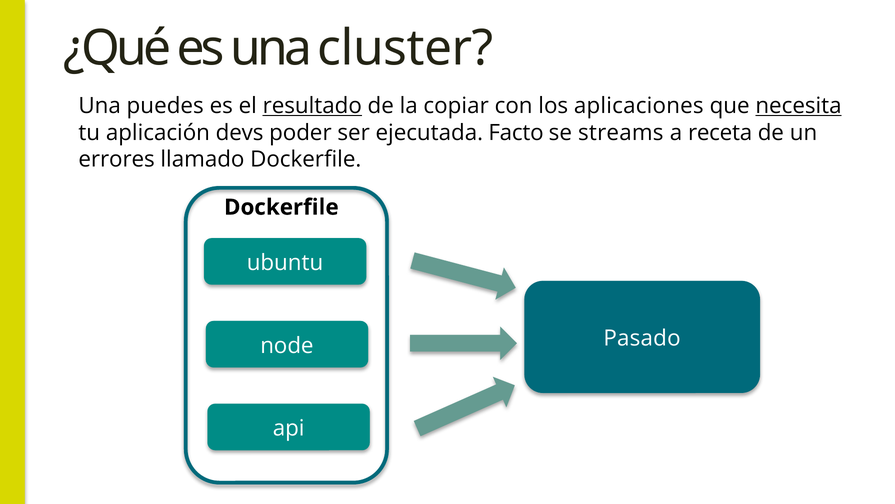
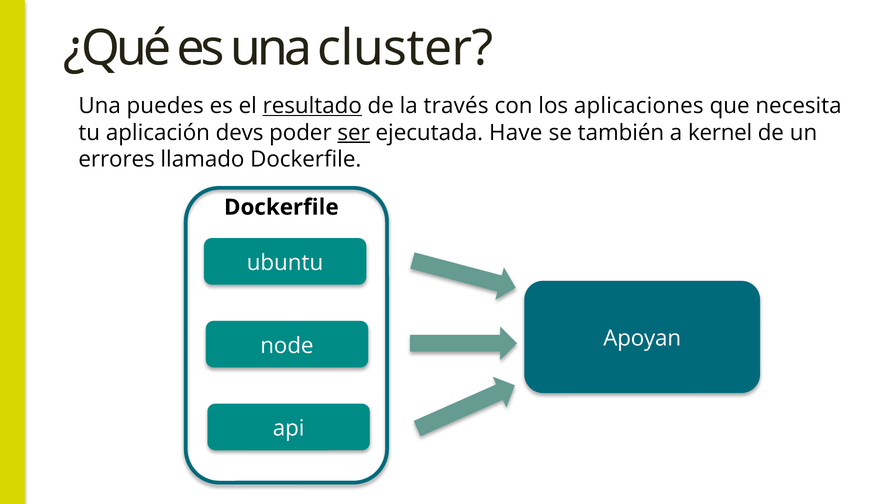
copiar: copiar -> través
necesita underline: present -> none
ser underline: none -> present
Facto: Facto -> Have
streams: streams -> también
receta: receta -> kernel
Pasado: Pasado -> Apoyan
